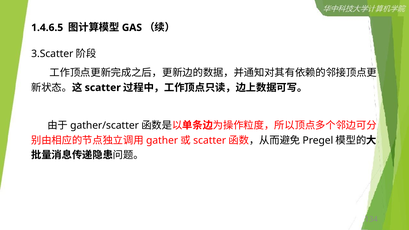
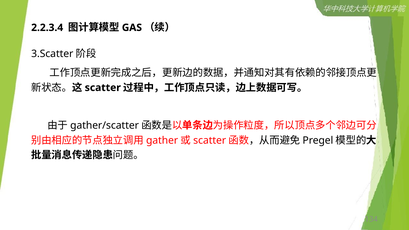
1.4.6.5: 1.4.6.5 -> 2.2.3.4
